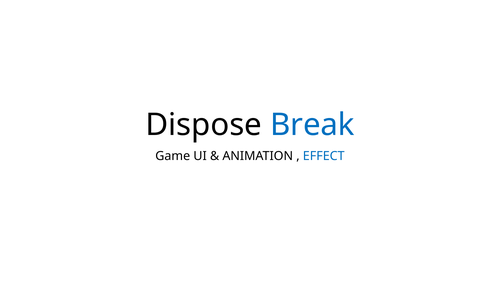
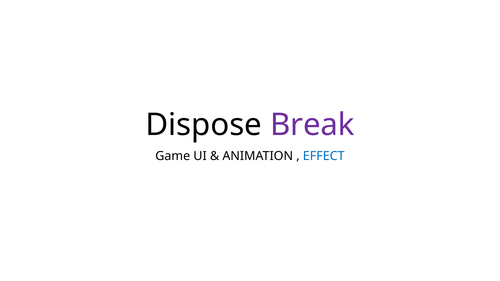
Break colour: blue -> purple
